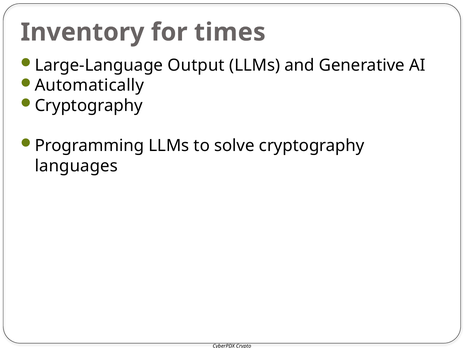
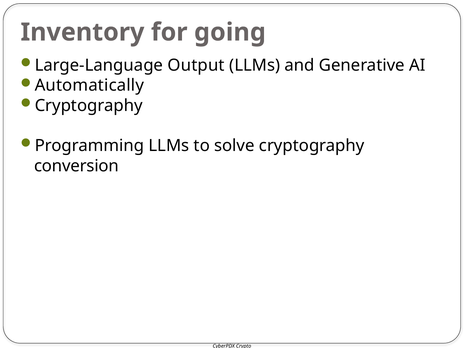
times: times -> going
languages: languages -> conversion
